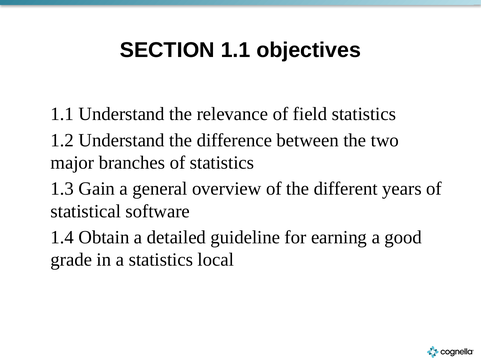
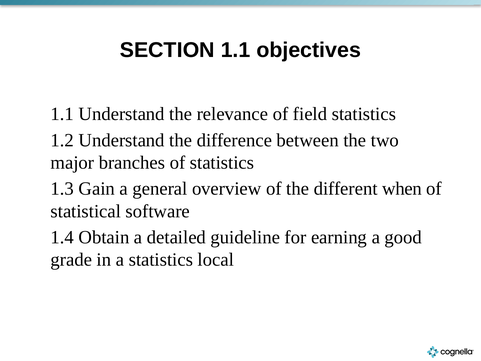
years: years -> when
